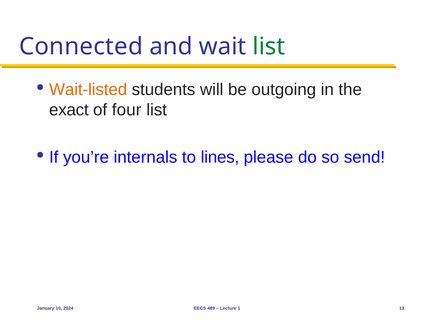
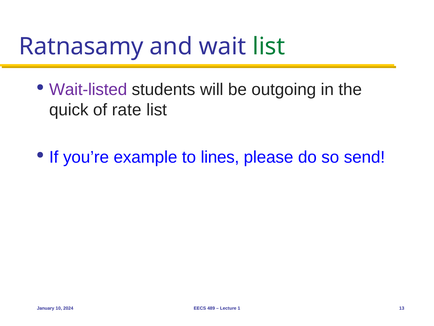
Connected: Connected -> Ratnasamy
Wait-listed colour: orange -> purple
exact: exact -> quick
four: four -> rate
internals: internals -> example
